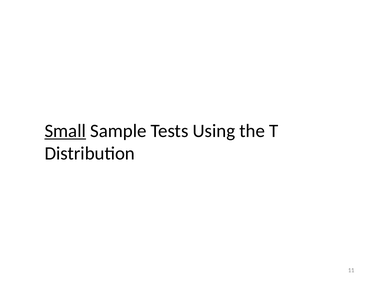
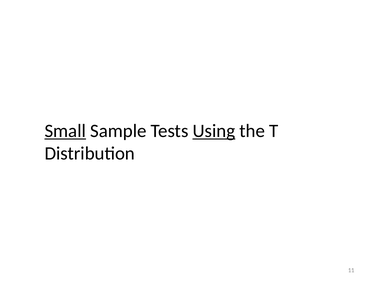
Using underline: none -> present
